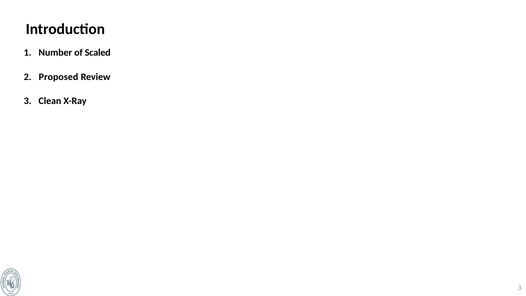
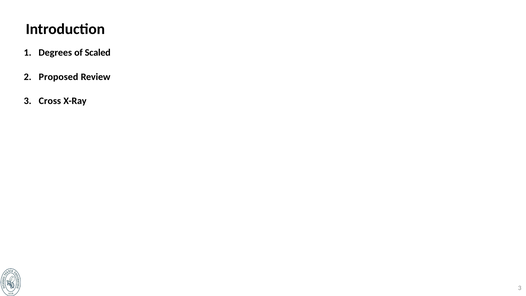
Number: Number -> Degrees
Clean: Clean -> Cross
